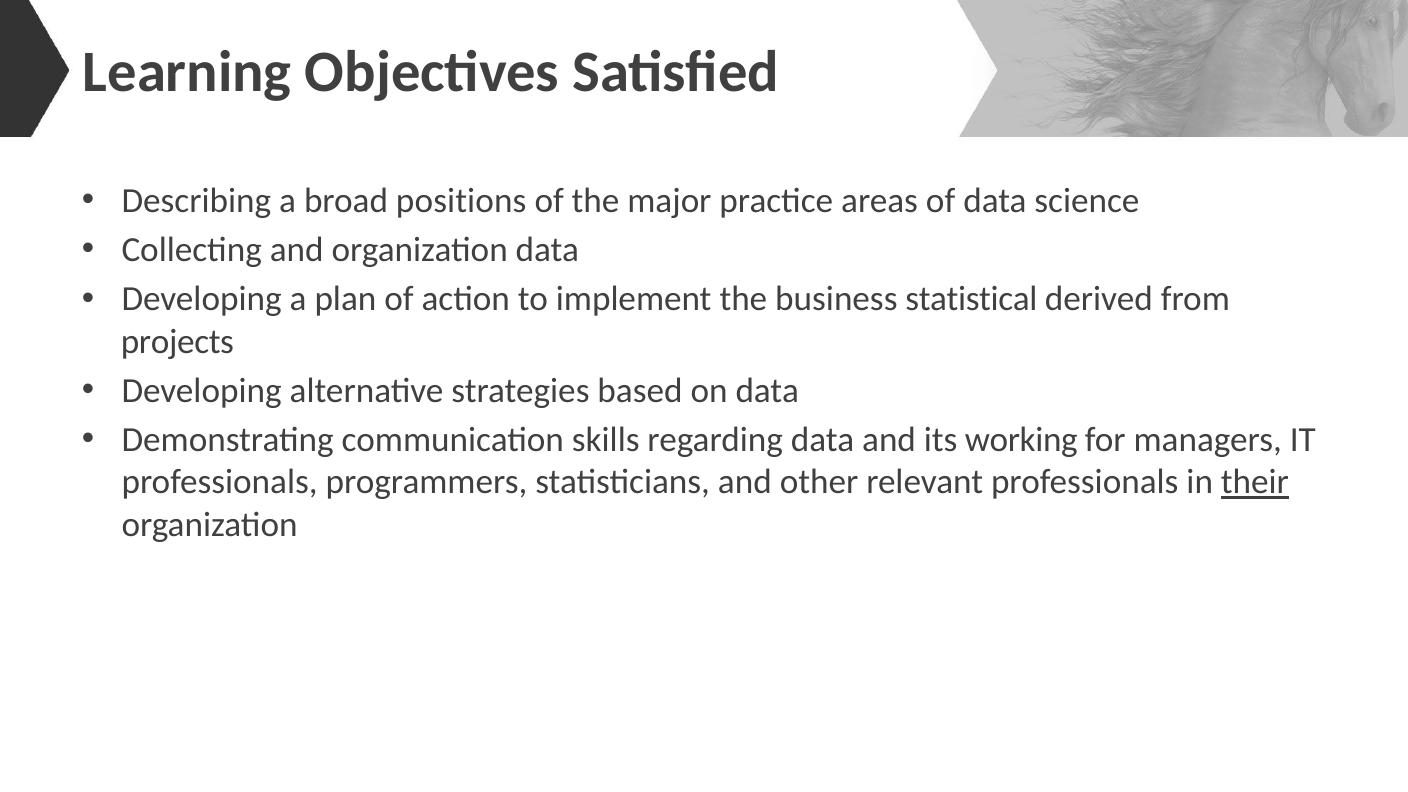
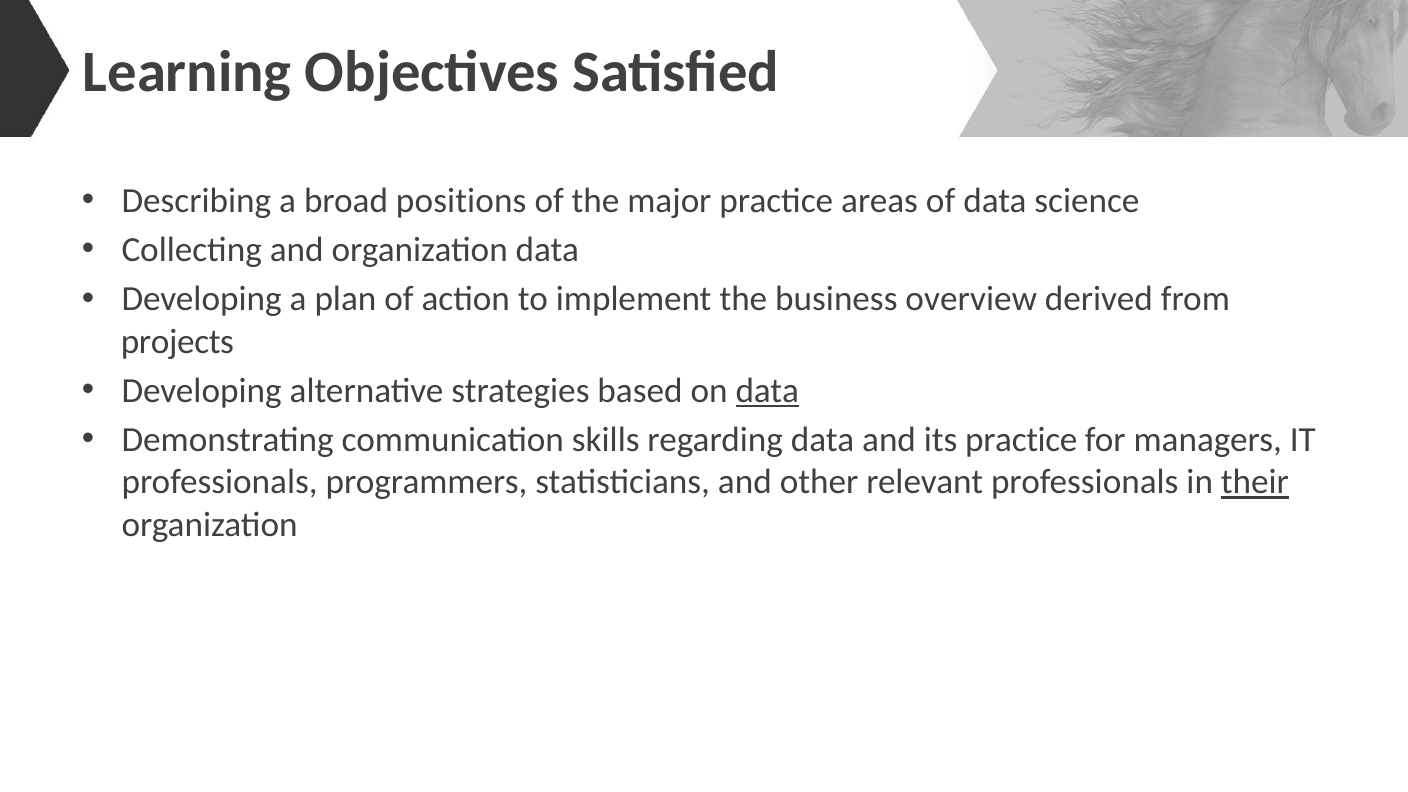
statistical: statistical -> overview
data at (767, 391) underline: none -> present
its working: working -> practice
